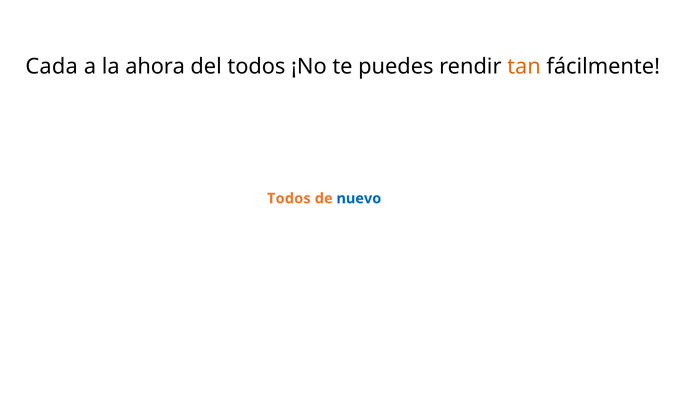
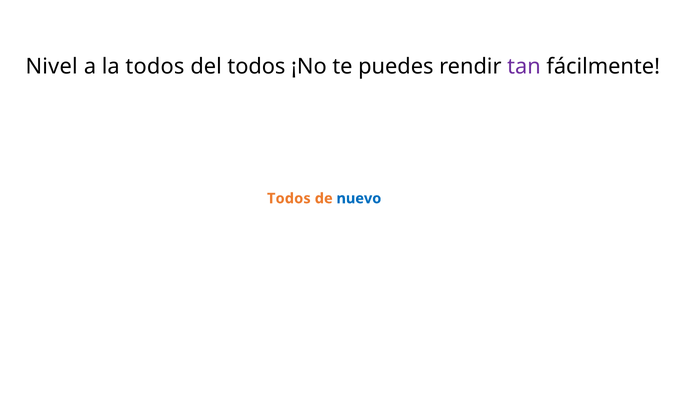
Cada: Cada -> Nivel
la ahora: ahora -> todos
tan colour: orange -> purple
